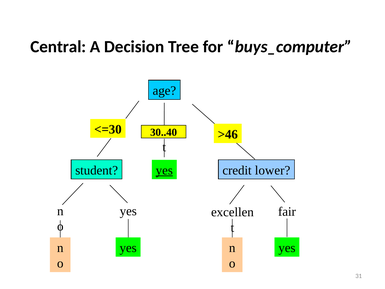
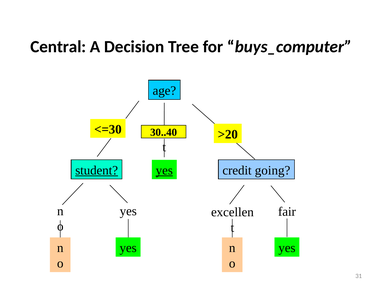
>46: >46 -> >20
student underline: none -> present
lower: lower -> going
